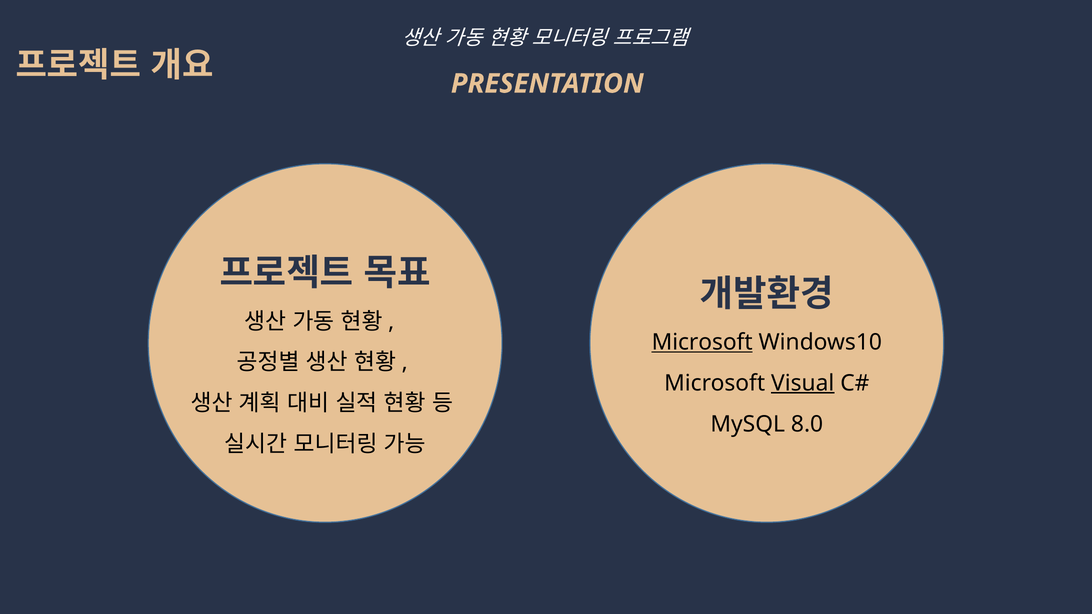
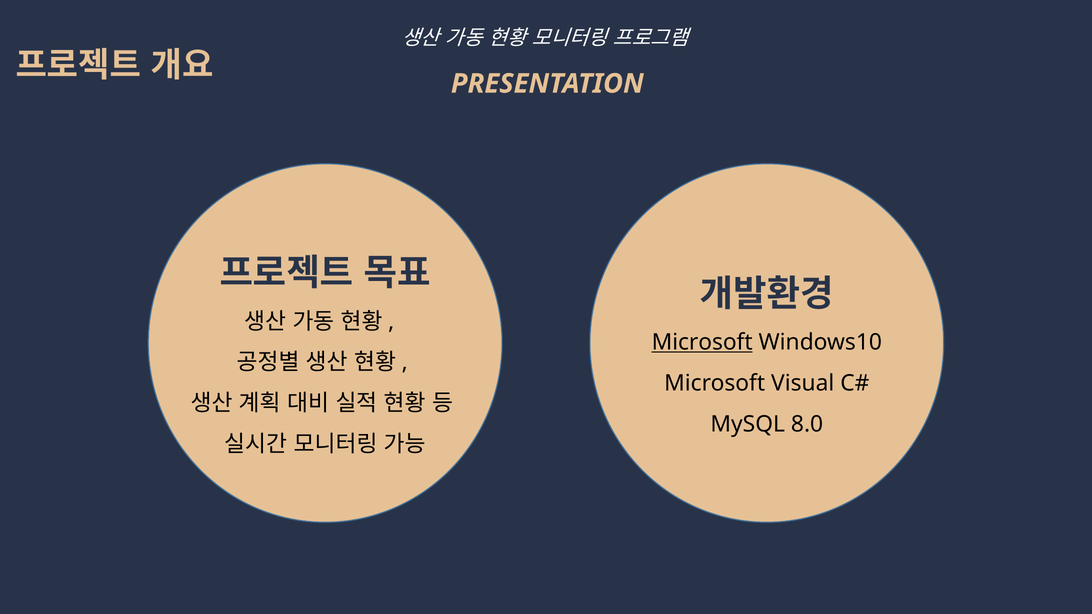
Visual underline: present -> none
